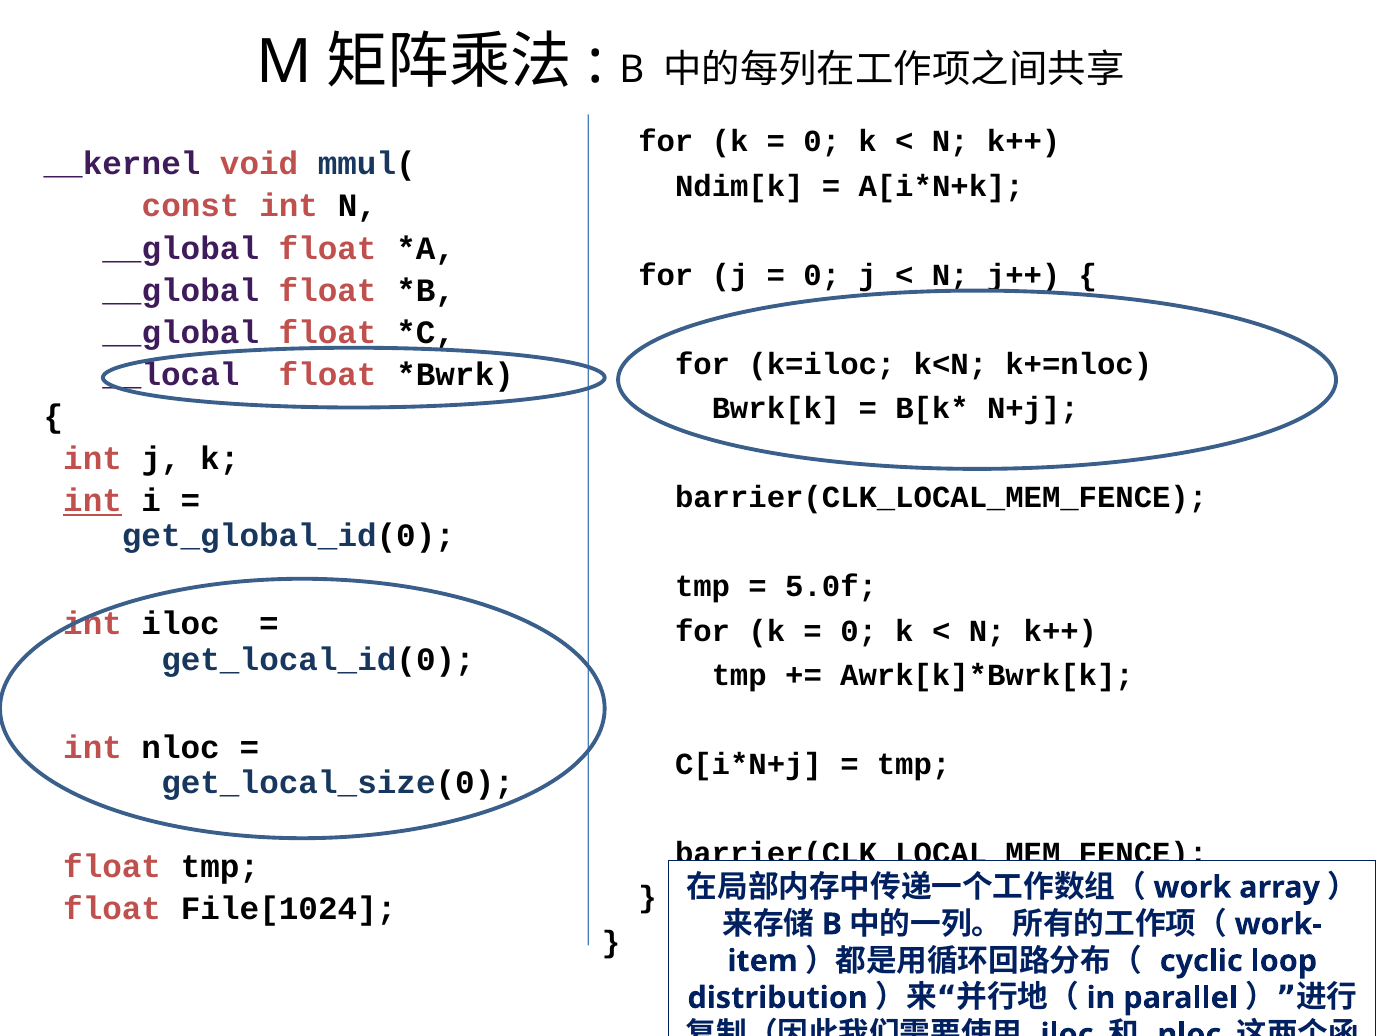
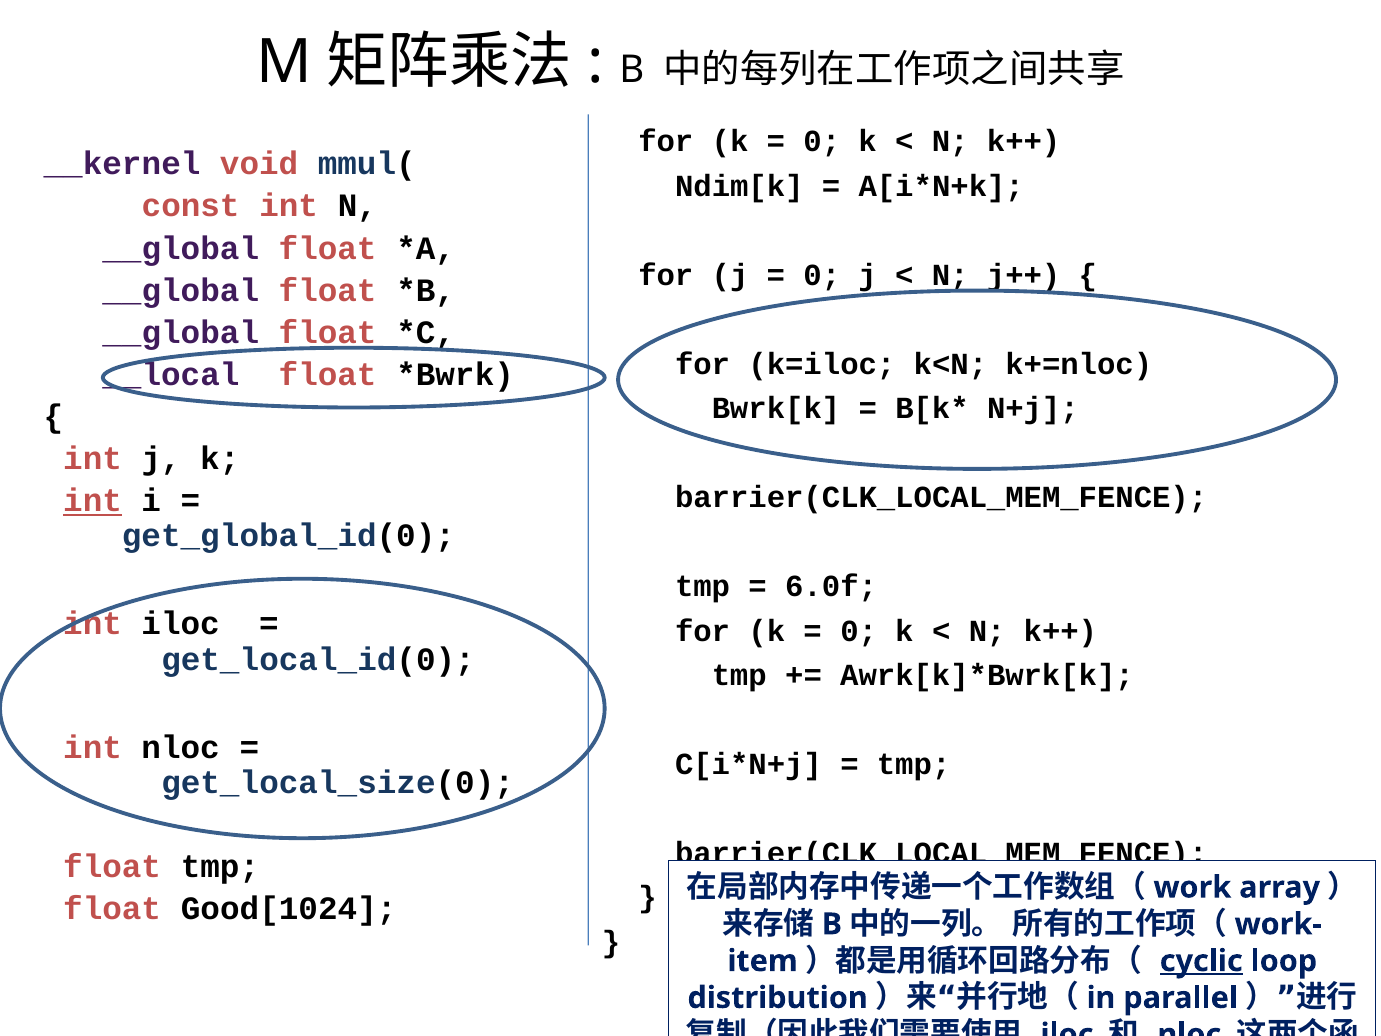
5.0f: 5.0f -> 6.0f
File[1024: File[1024 -> Good[1024
cyclic underline: none -> present
